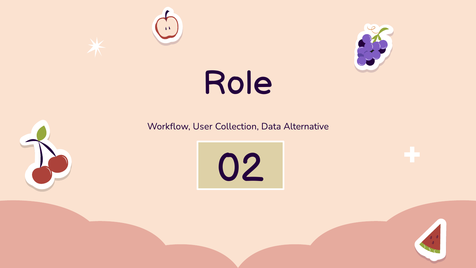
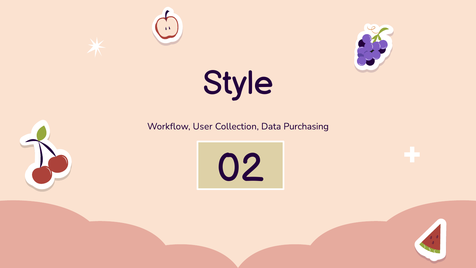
Role: Role -> Style
Alternative: Alternative -> Purchasing
